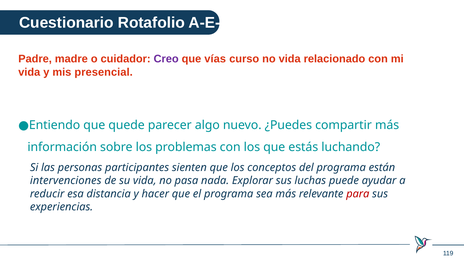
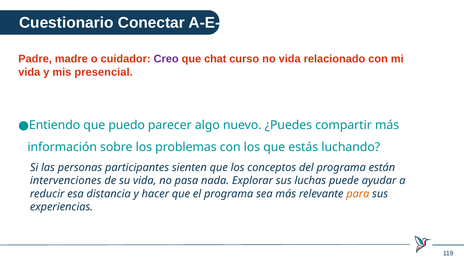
Rotafolio: Rotafolio -> Conectar
vías: vías -> chat
quede: quede -> puedo
para colour: red -> orange
